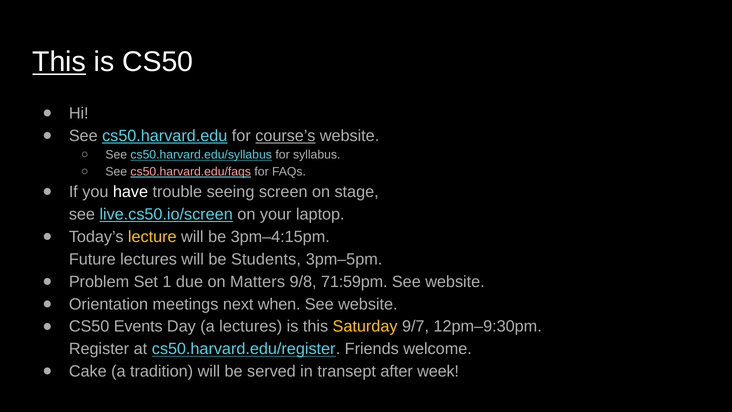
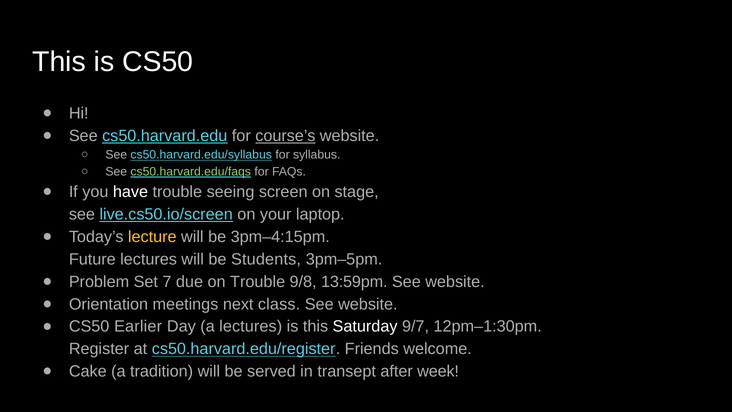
This at (59, 62) underline: present -> none
cs50.harvard.edu/faqs colour: pink -> light green
1: 1 -> 7
on Matters: Matters -> Trouble
71:59pm: 71:59pm -> 13:59pm
when: when -> class
Events: Events -> Earlier
Saturday colour: yellow -> white
12pm–9:30pm: 12pm–9:30pm -> 12pm–1:30pm
